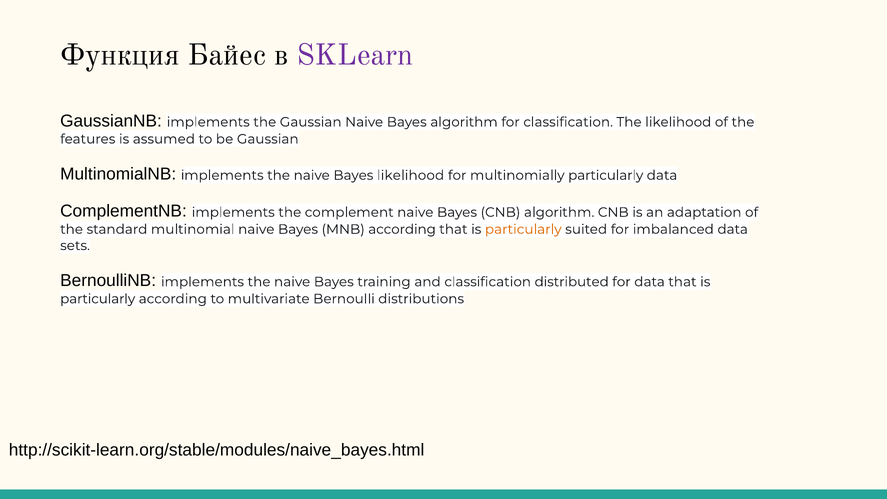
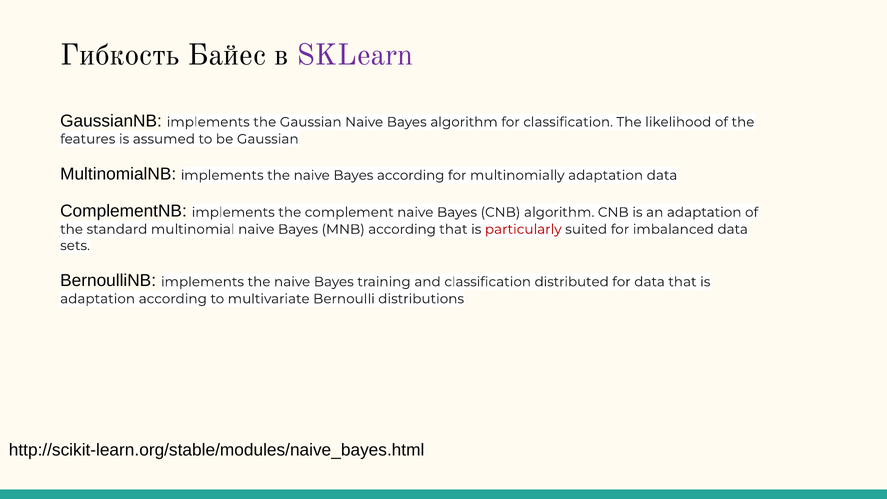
Функция: Функция -> Гибкость
Bayes likelihood: likelihood -> according
multinomially particularly: particularly -> adaptation
particularly at (523, 229) colour: orange -> red
particularly at (98, 299): particularly -> adaptation
